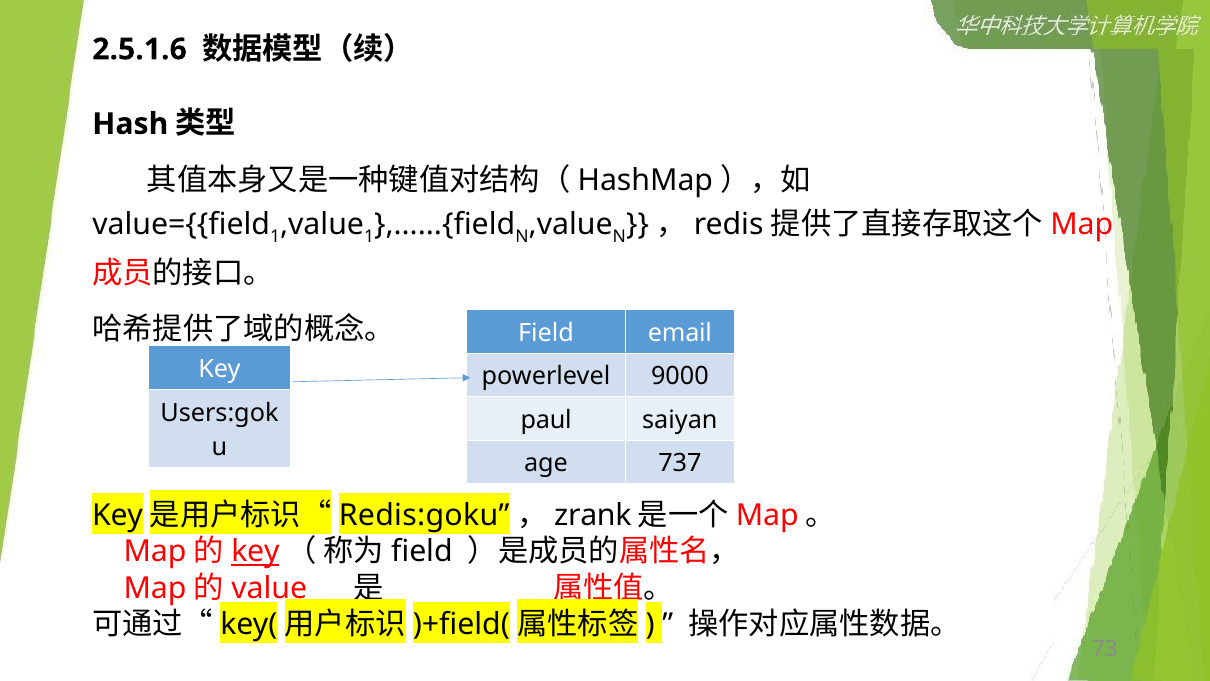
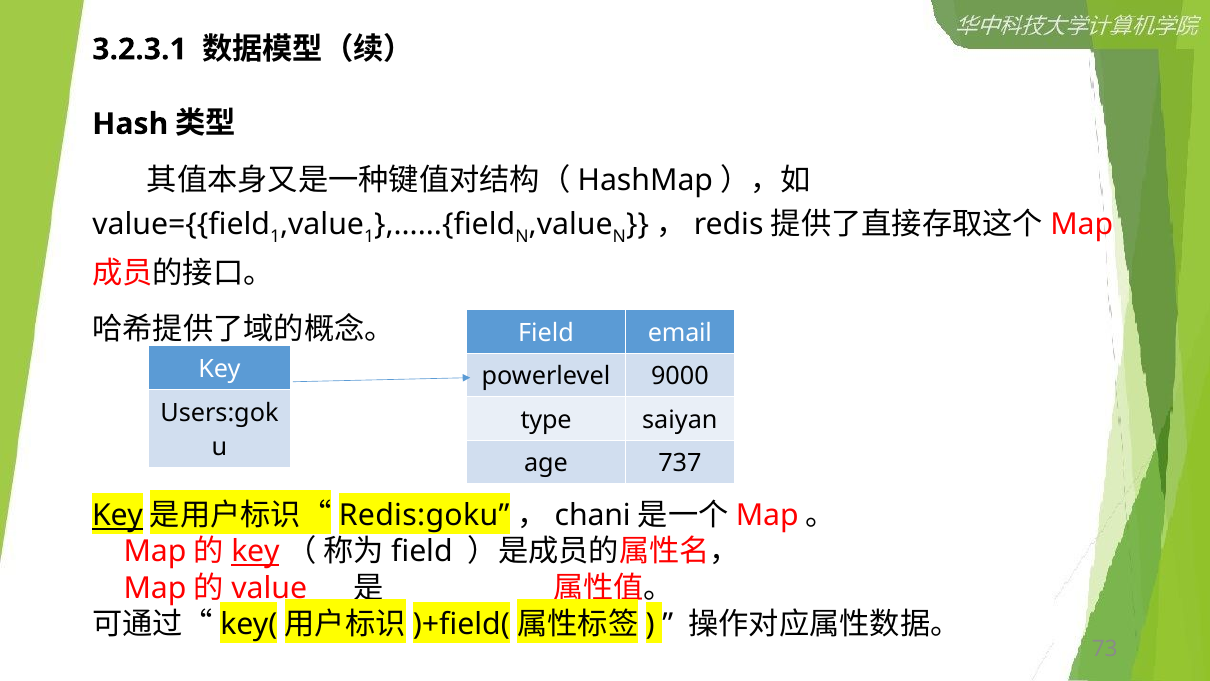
2.5.1.6: 2.5.1.6 -> 3.2.3.1
paul: paul -> type
Key at (117, 515) underline: none -> present
zrank: zrank -> chani
